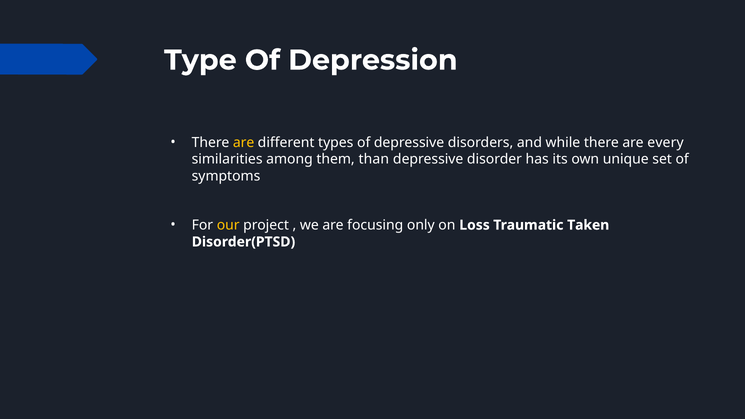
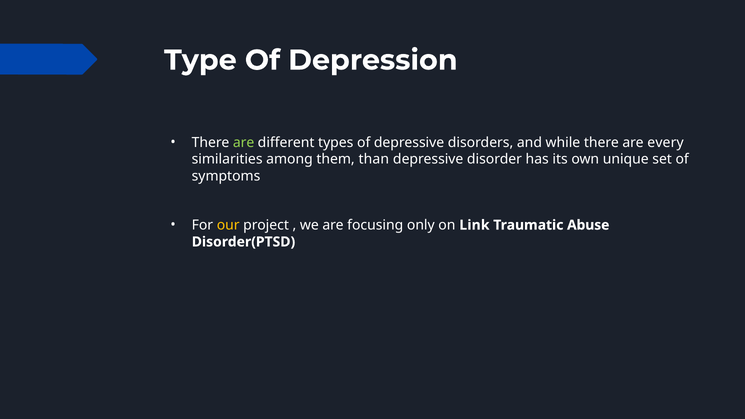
are at (244, 143) colour: yellow -> light green
Loss: Loss -> Link
Taken: Taken -> Abuse
